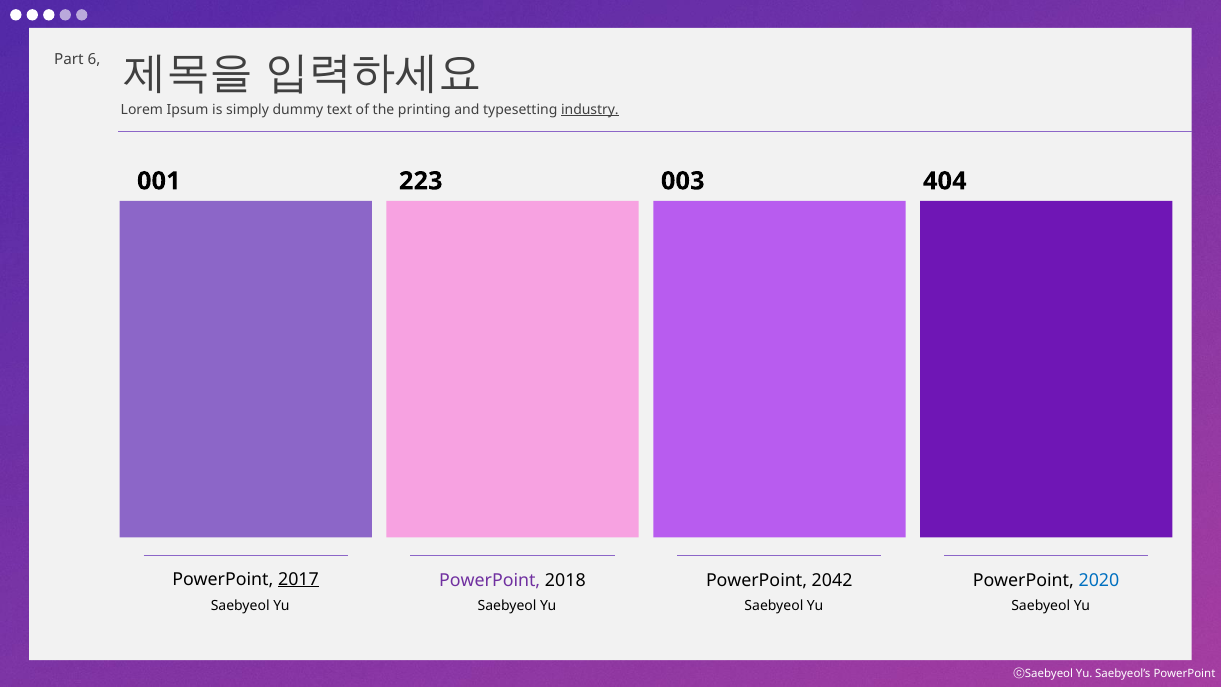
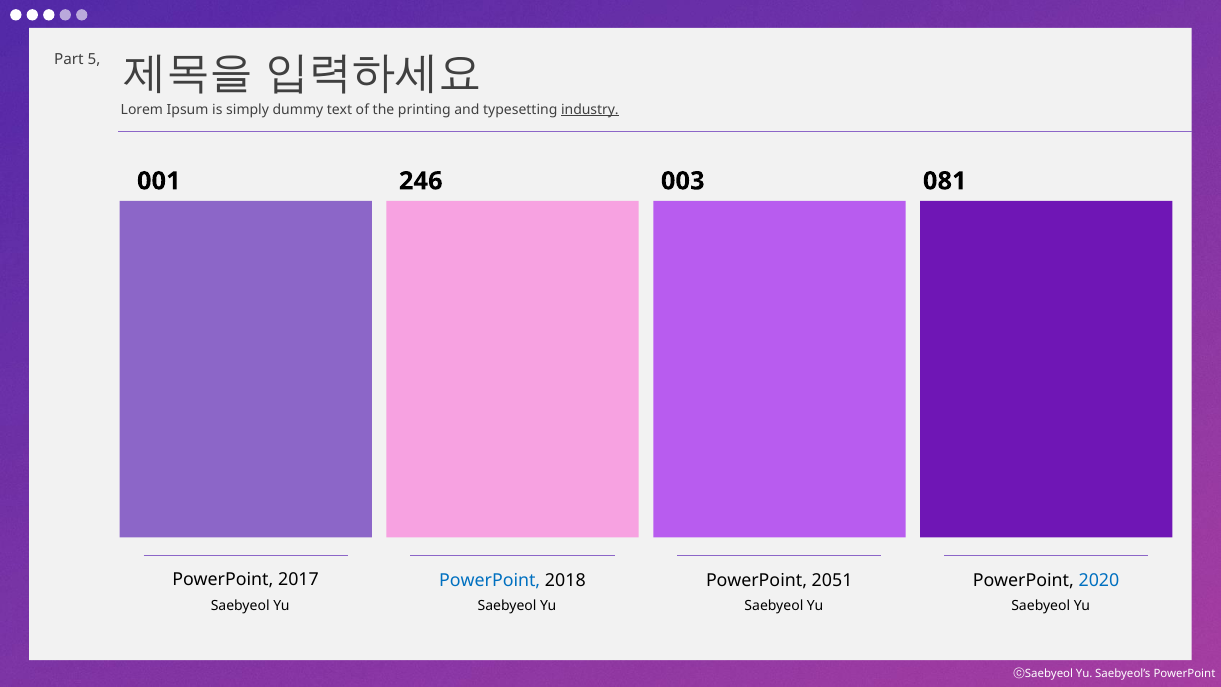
6: 6 -> 5
223: 223 -> 246
404: 404 -> 081
2017 underline: present -> none
PowerPoint at (490, 581) colour: purple -> blue
2042: 2042 -> 2051
